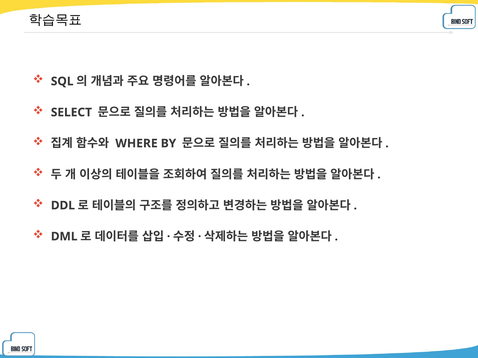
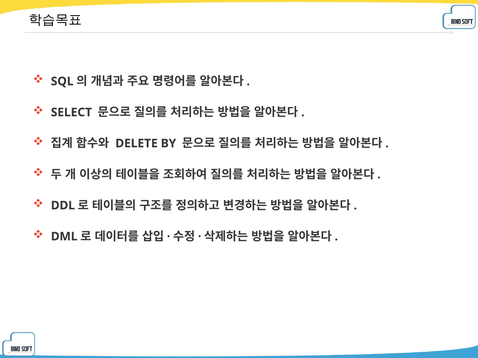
WHERE: WHERE -> DELETE
